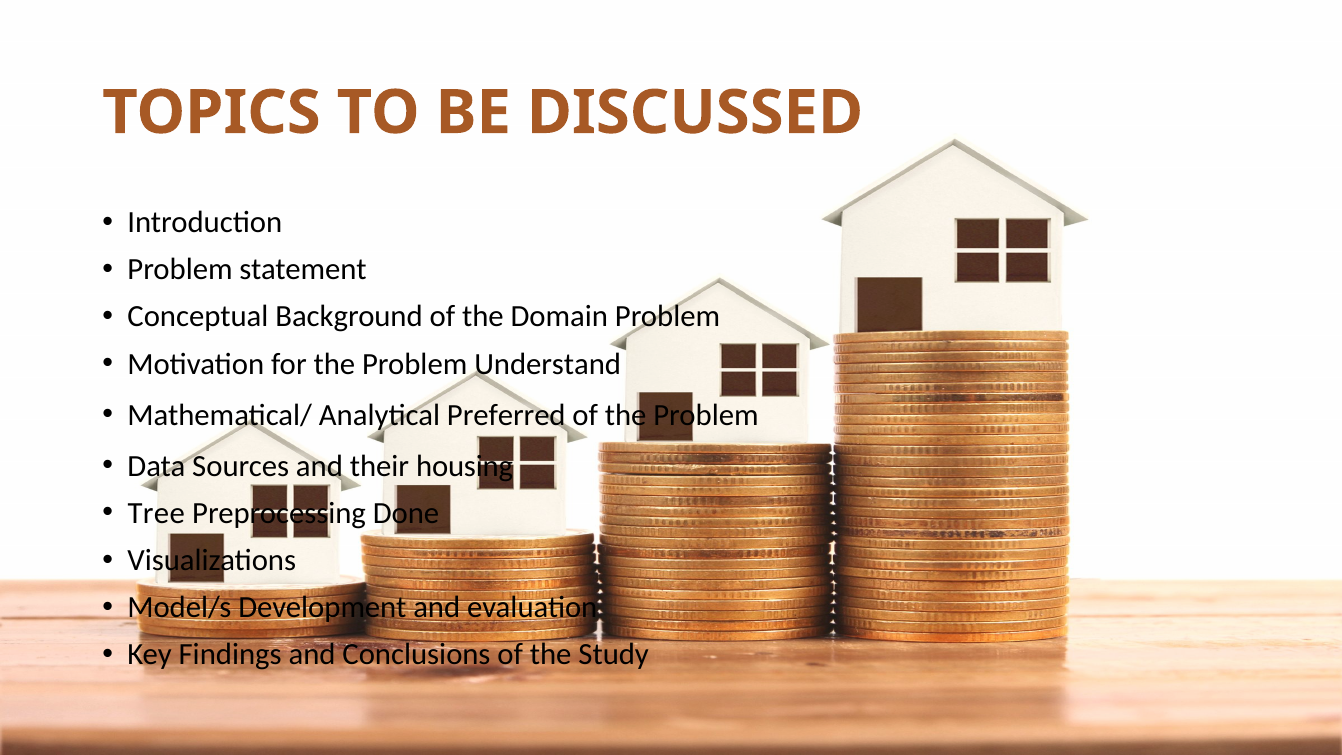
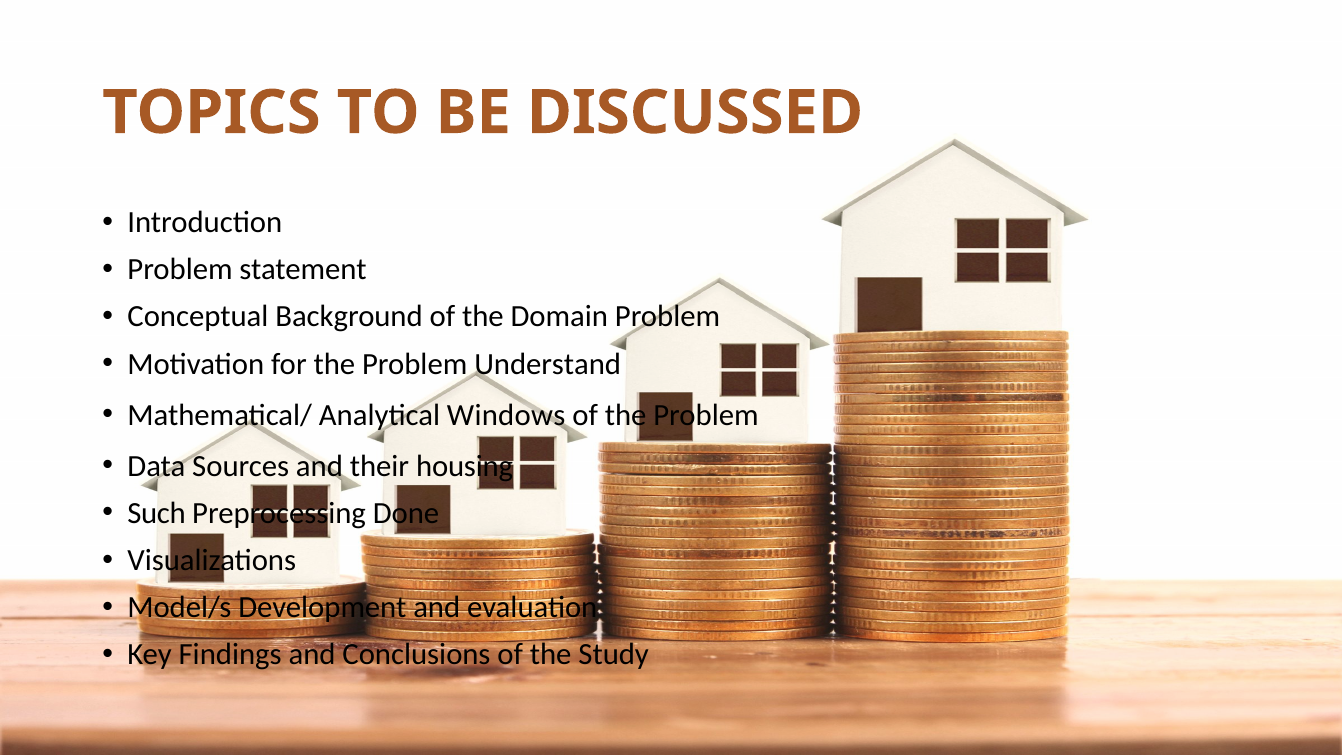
Preferred: Preferred -> Windows
Tree: Tree -> Such
